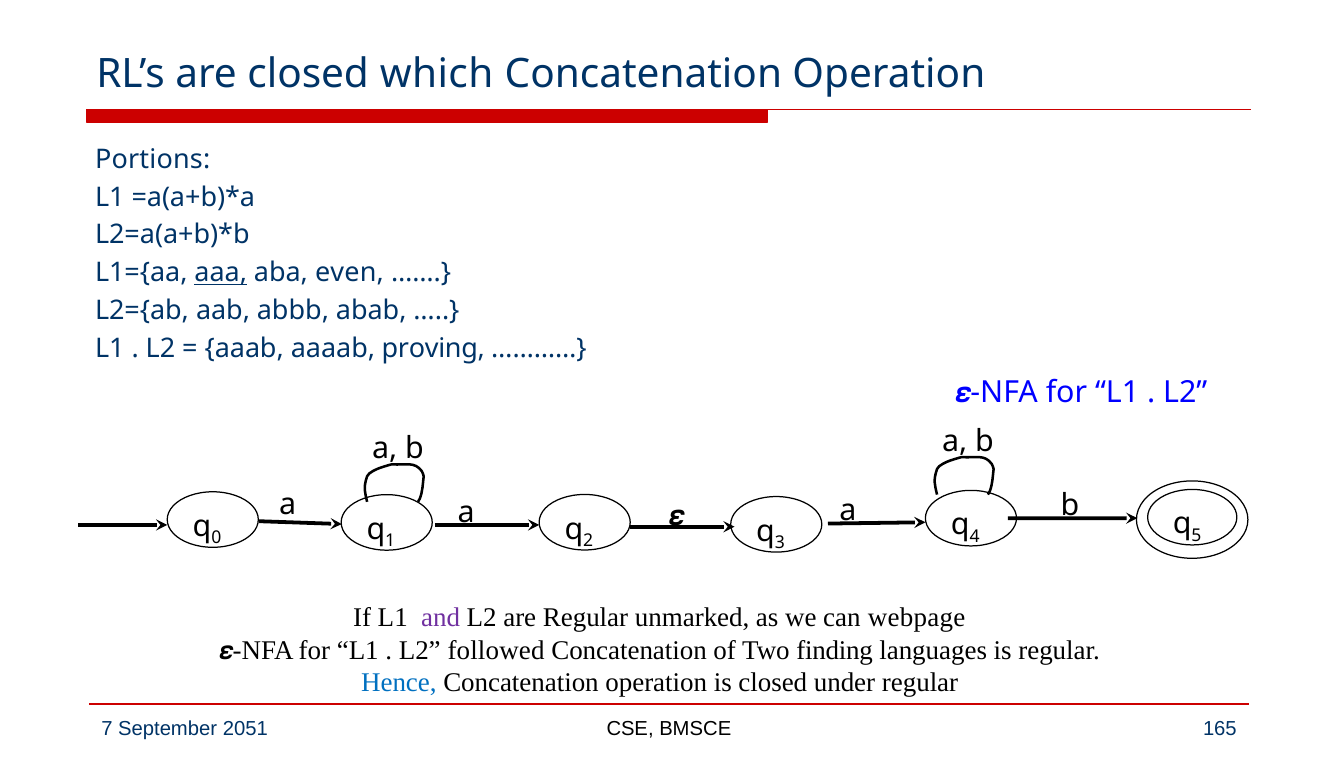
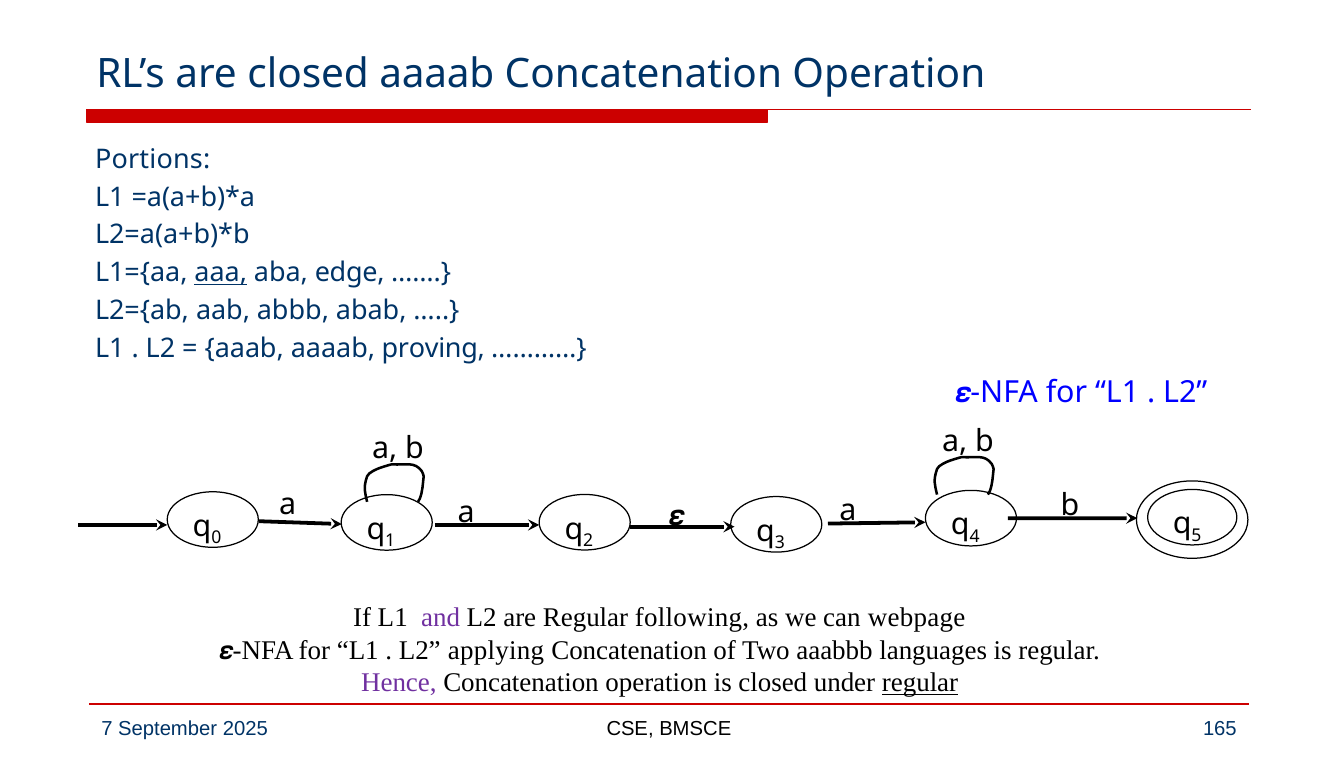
closed which: which -> aaaab
even: even -> edge
unmarked: unmarked -> following
followed: followed -> applying
finding: finding -> aaabbb
Hence colour: blue -> purple
regular at (920, 683) underline: none -> present
2051: 2051 -> 2025
